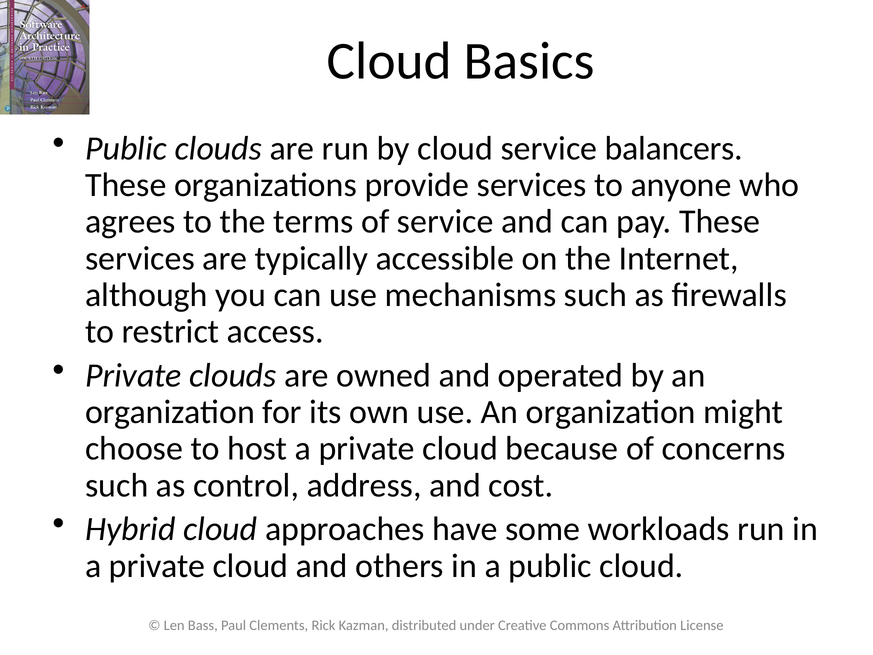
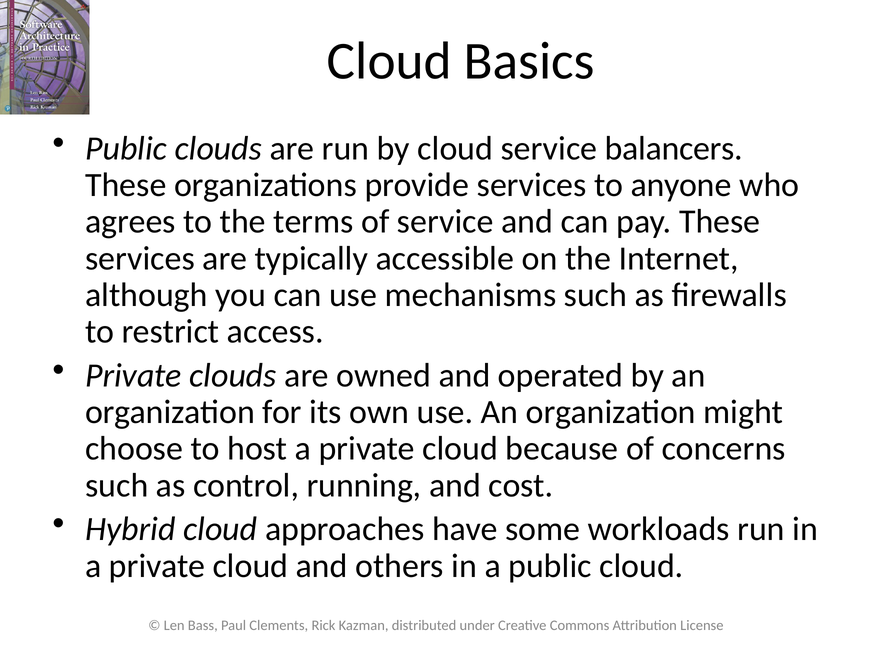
address: address -> running
